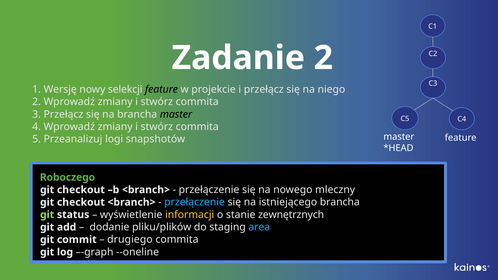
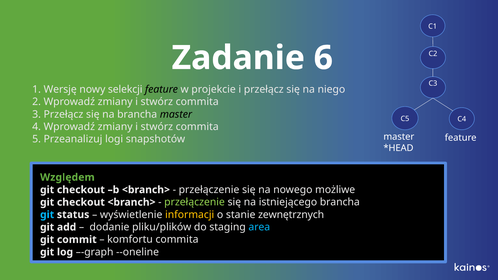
Zadanie 2: 2 -> 6
Roboczego: Roboczego -> Względem
mleczny: mleczny -> możliwe
przełączenie at (195, 202) colour: light blue -> light green
git at (47, 215) colour: light green -> light blue
drugiego: drugiego -> komfortu
